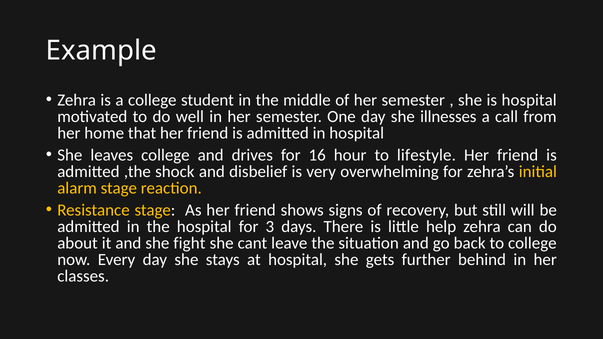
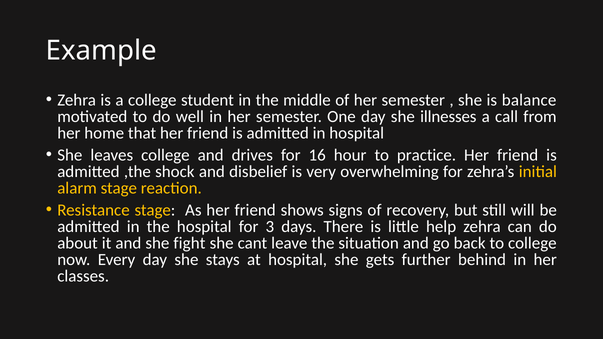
is hospital: hospital -> balance
lifestyle: lifestyle -> practice
